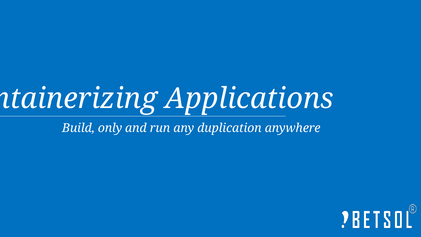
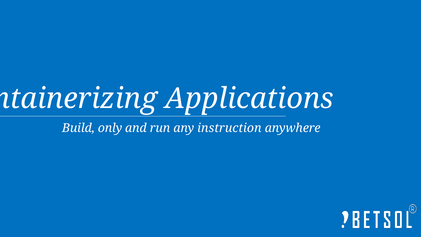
duplication: duplication -> instruction
